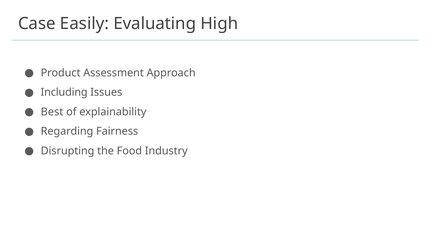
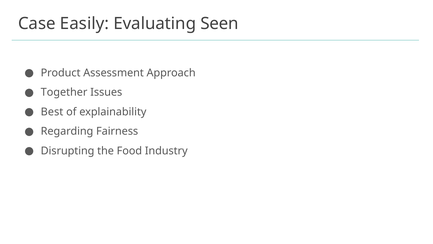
High: High -> Seen
Including: Including -> Together
